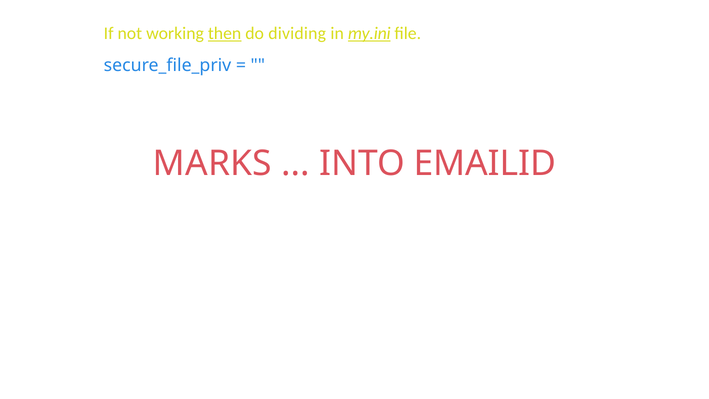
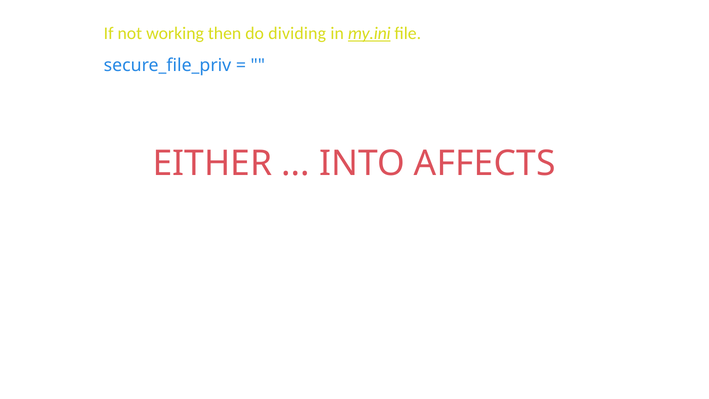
then underline: present -> none
MARKS: MARKS -> EITHER
EMAILID: EMAILID -> AFFECTS
